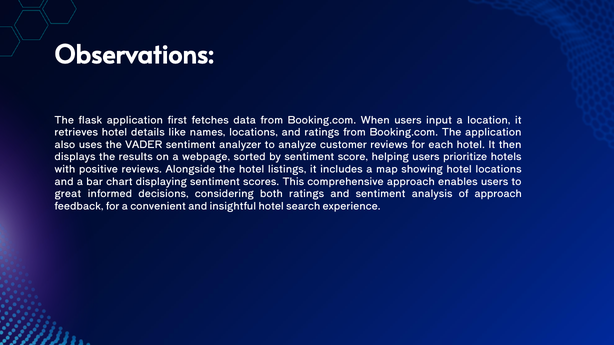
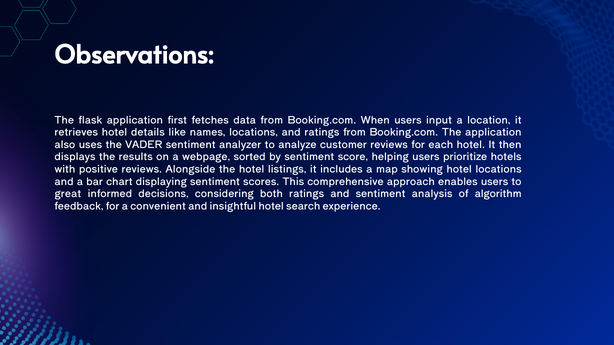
of approach: approach -> algorithm
